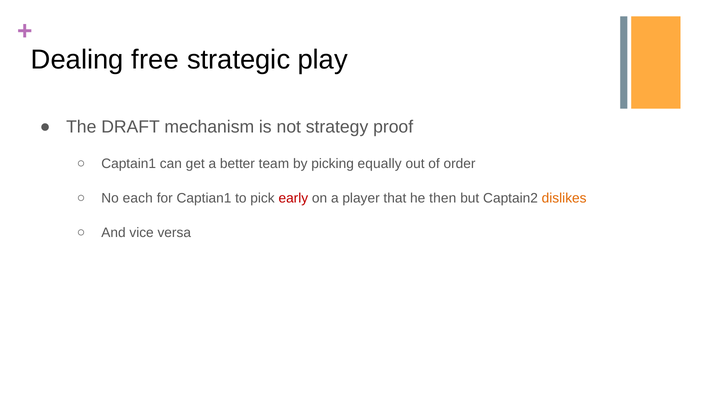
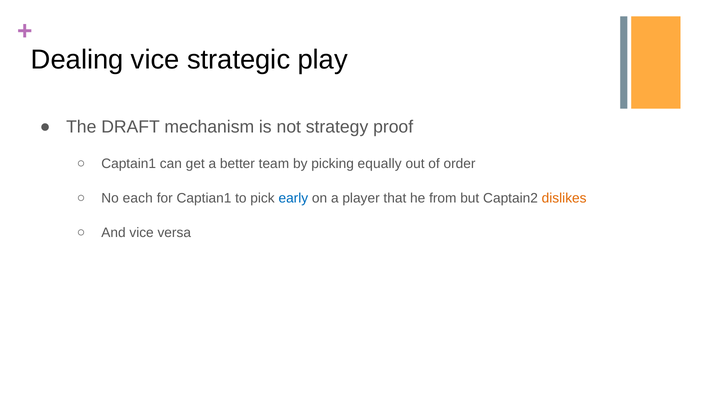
Dealing free: free -> vice
early colour: red -> blue
then: then -> from
